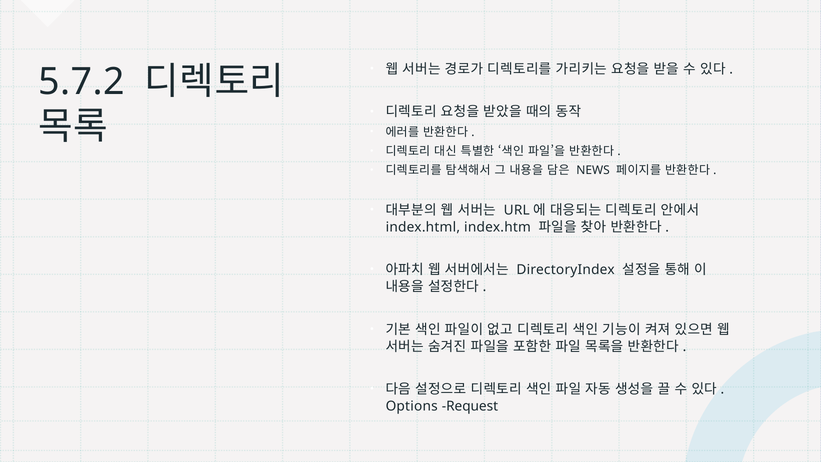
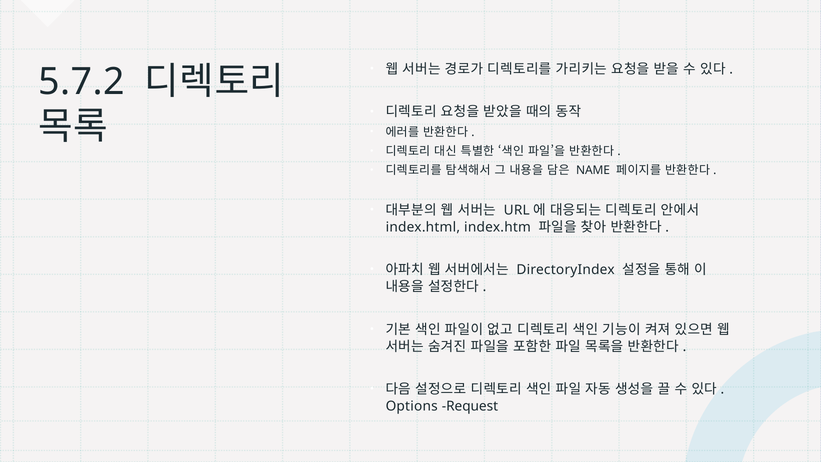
NEWS: NEWS -> NAME
